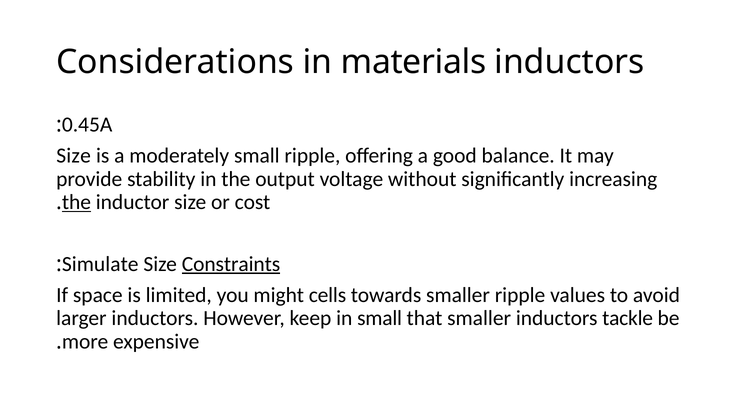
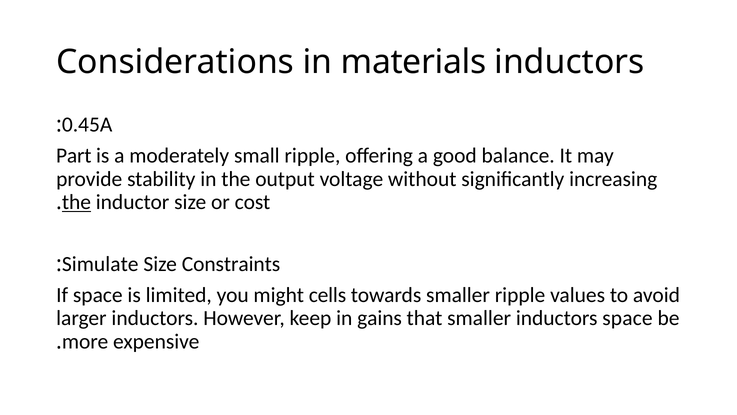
Size at (74, 156): Size -> Part
Constraints underline: present -> none
in small: small -> gains
inductors tackle: tackle -> space
